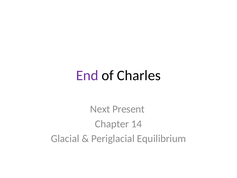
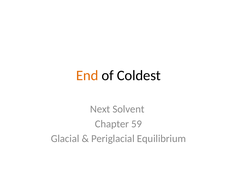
End colour: purple -> orange
Charles: Charles -> Coldest
Present: Present -> Solvent
14: 14 -> 59
